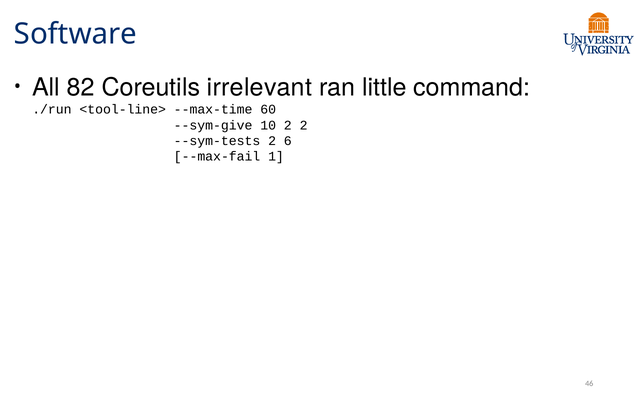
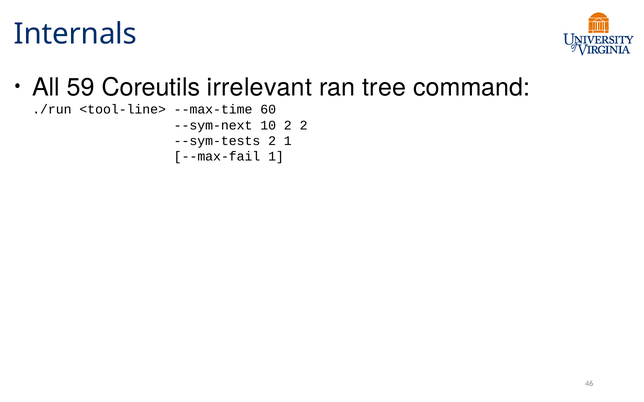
Software: Software -> Internals
82: 82 -> 59
little: little -> tree
--sym-give: --sym-give -> --sym-next
2 6: 6 -> 1
